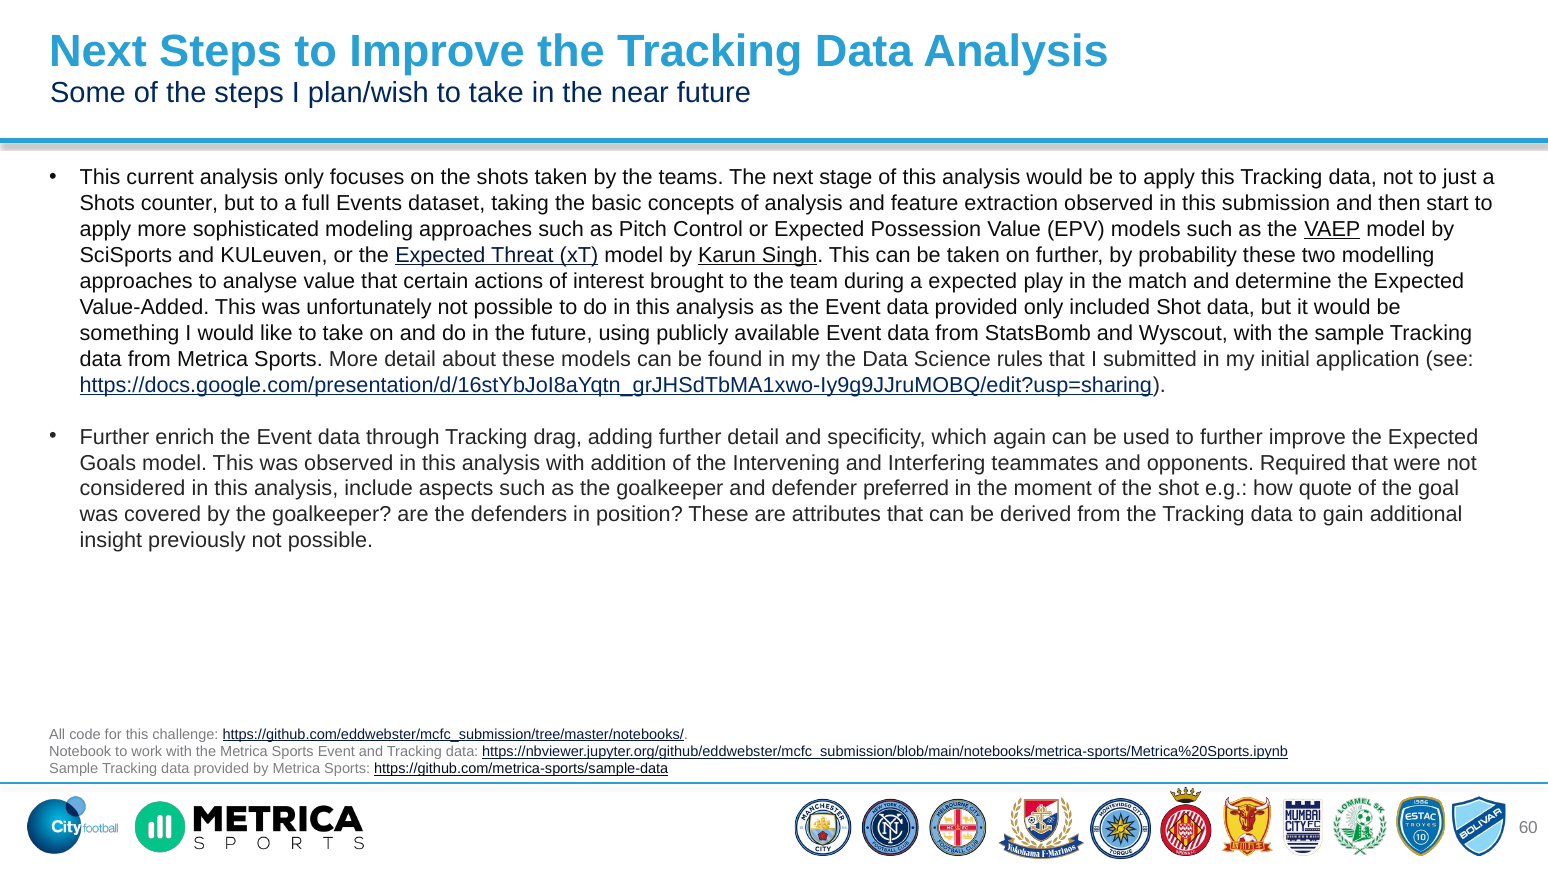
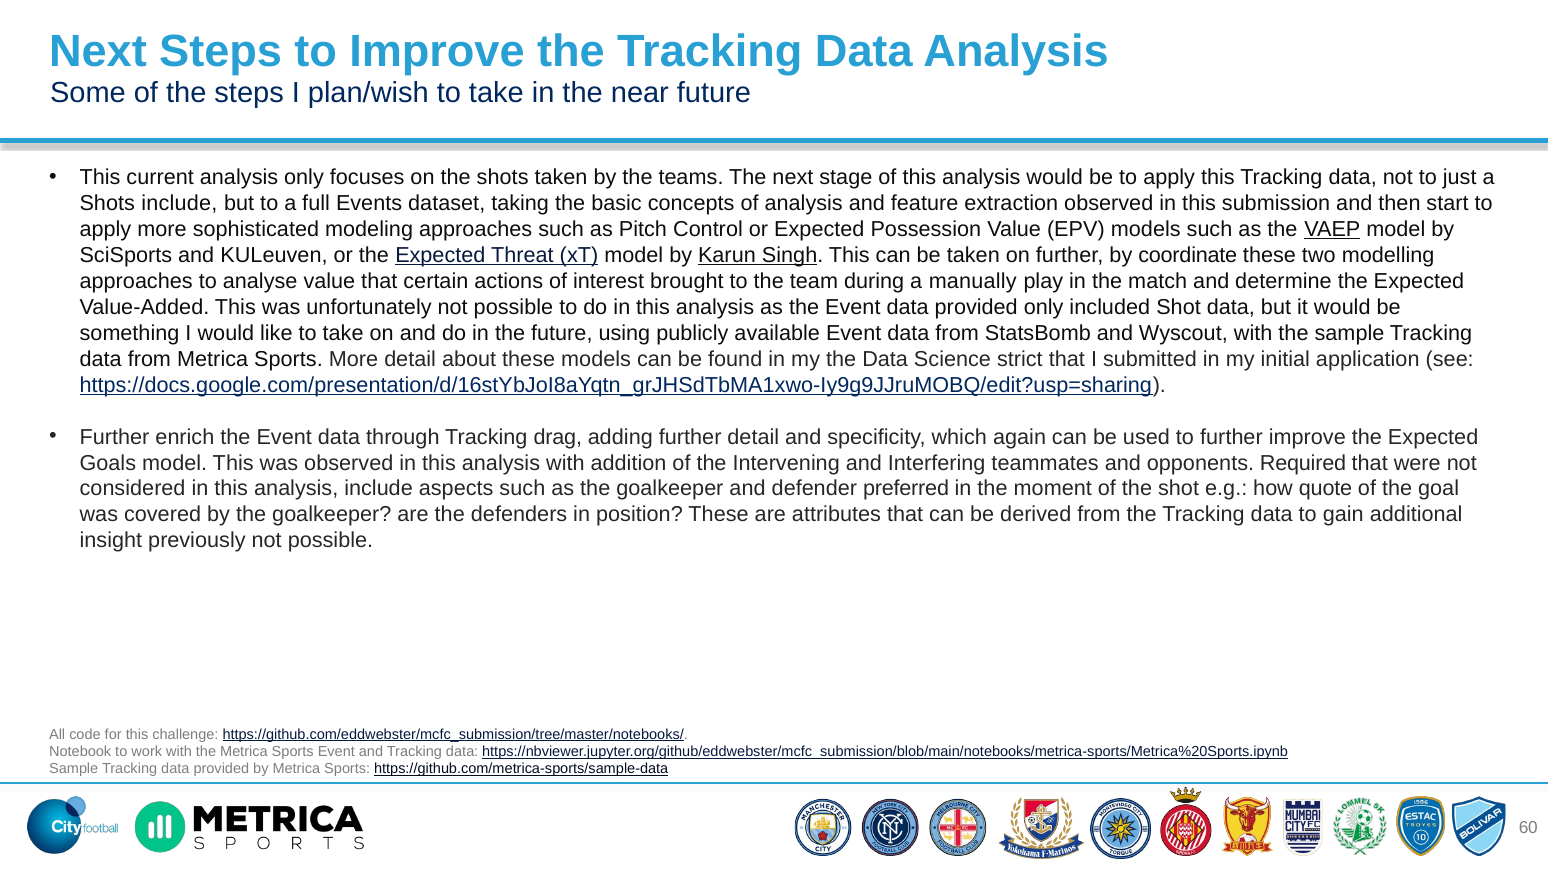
Shots counter: counter -> include
probability: probability -> coordinate
a expected: expected -> manually
rules: rules -> strict
